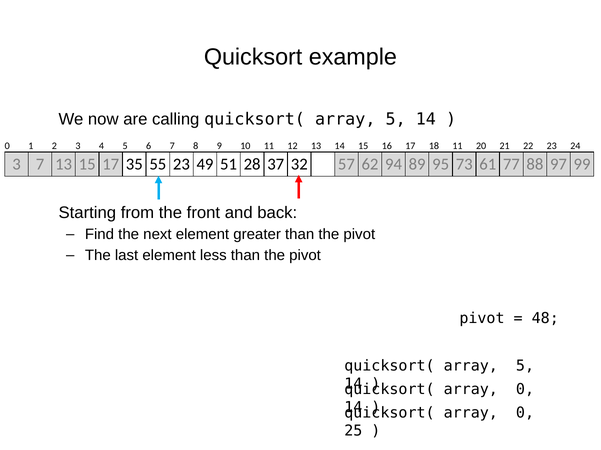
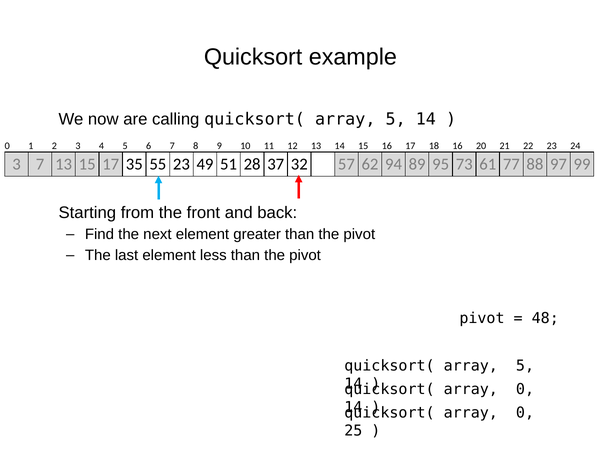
18 11: 11 -> 16
